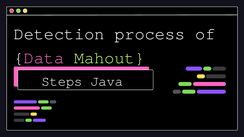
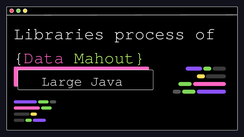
Detection: Detection -> Libraries
Steps: Steps -> Large
